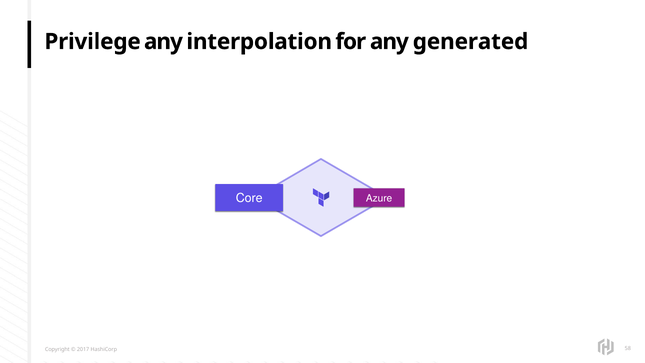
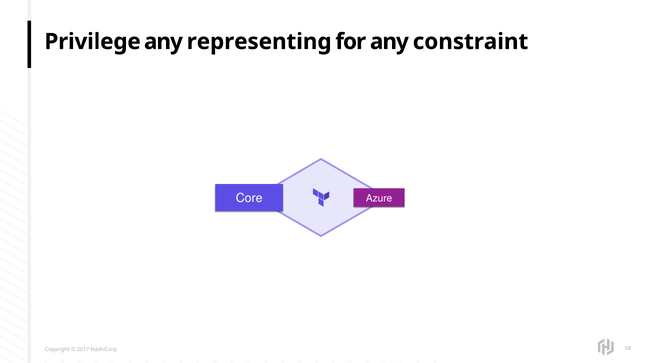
interpolation: interpolation -> representing
generated: generated -> constraint
